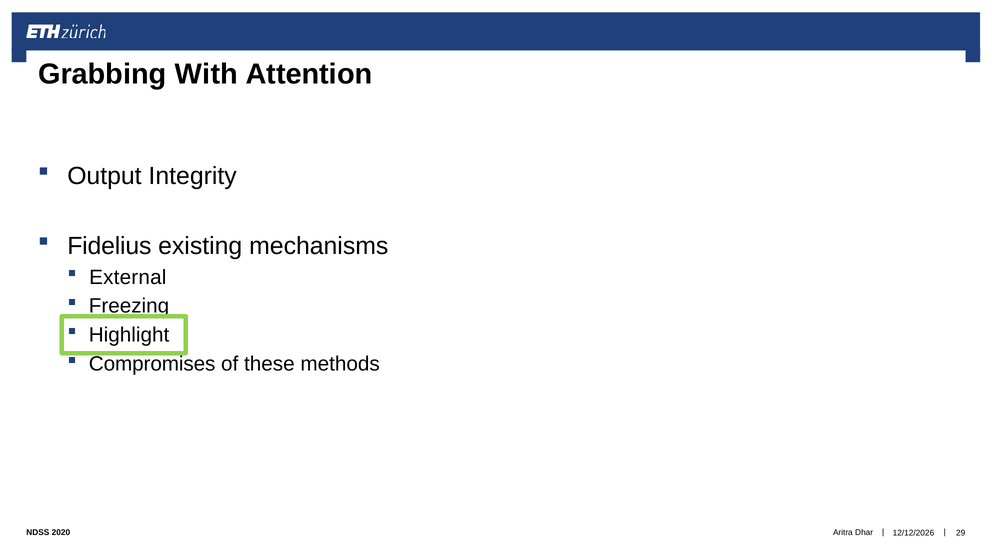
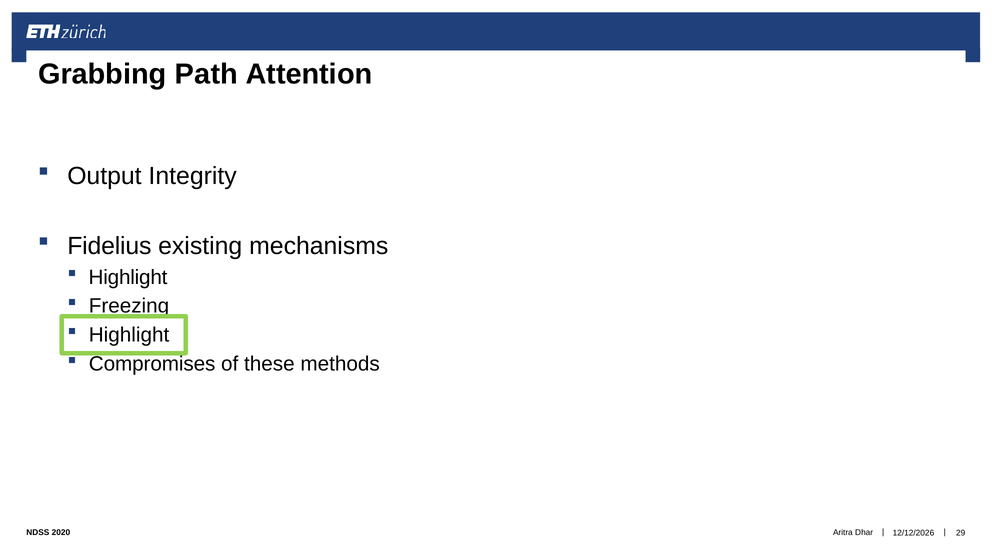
With: With -> Path
External at (128, 277): External -> Highlight
